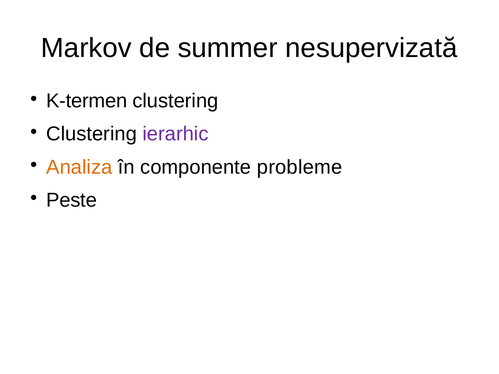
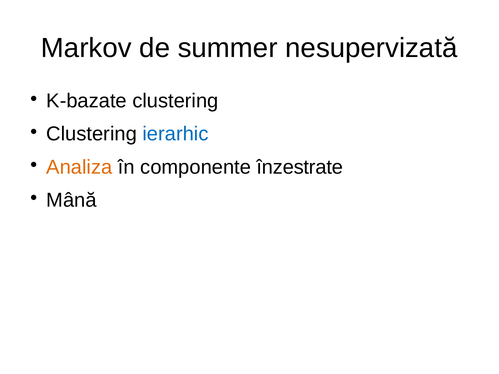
K-termen: K-termen -> K-bazate
ierarhic colour: purple -> blue
probleme: probleme -> înzestrate
Peste: Peste -> Mână
